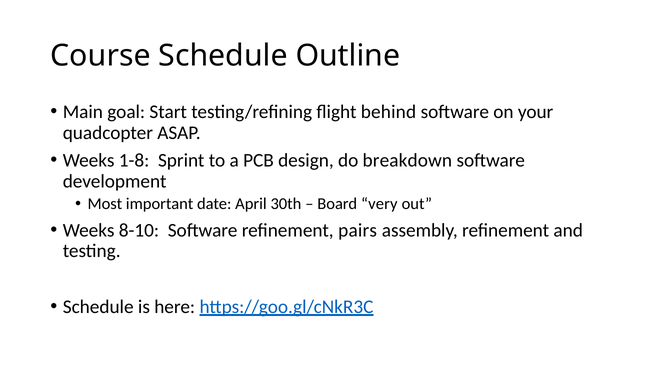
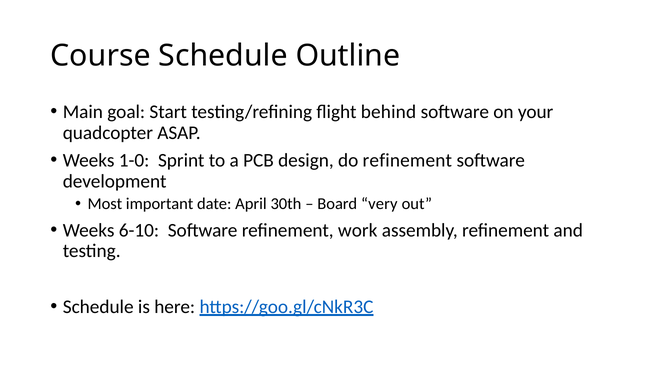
1-8: 1-8 -> 1-0
do breakdown: breakdown -> refinement
8-10: 8-10 -> 6-10
pairs: pairs -> work
